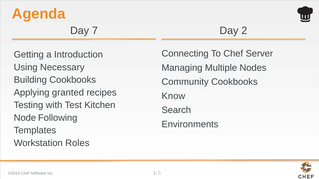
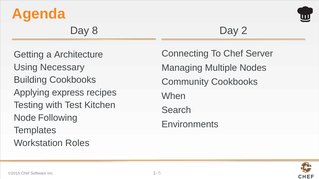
7: 7 -> 8
Introduction: Introduction -> Architecture
granted: granted -> express
Know: Know -> When
